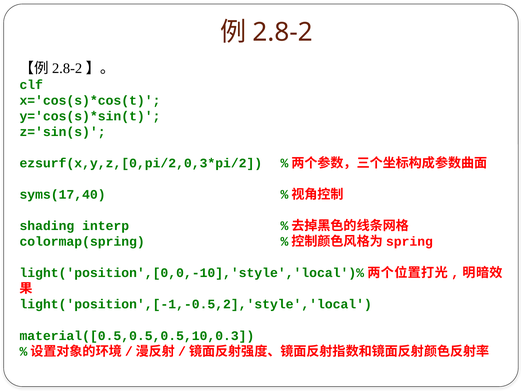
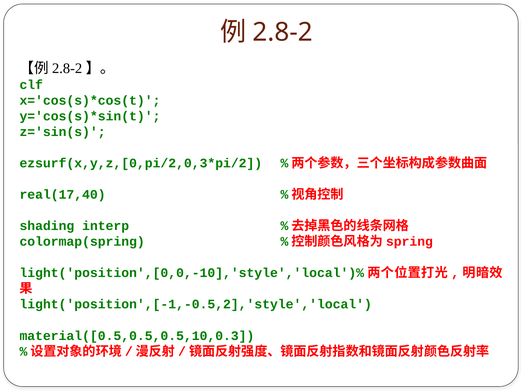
syms(17,40: syms(17,40 -> real(17,40
